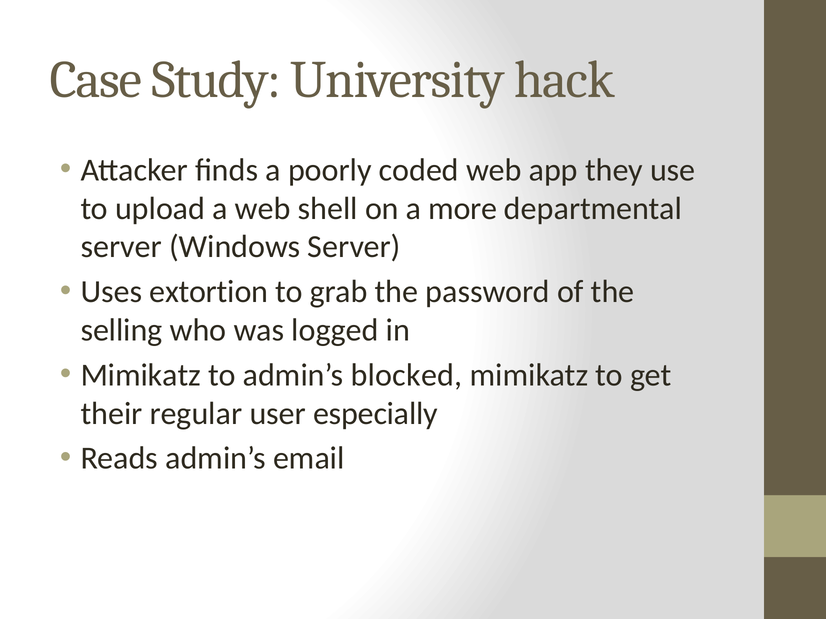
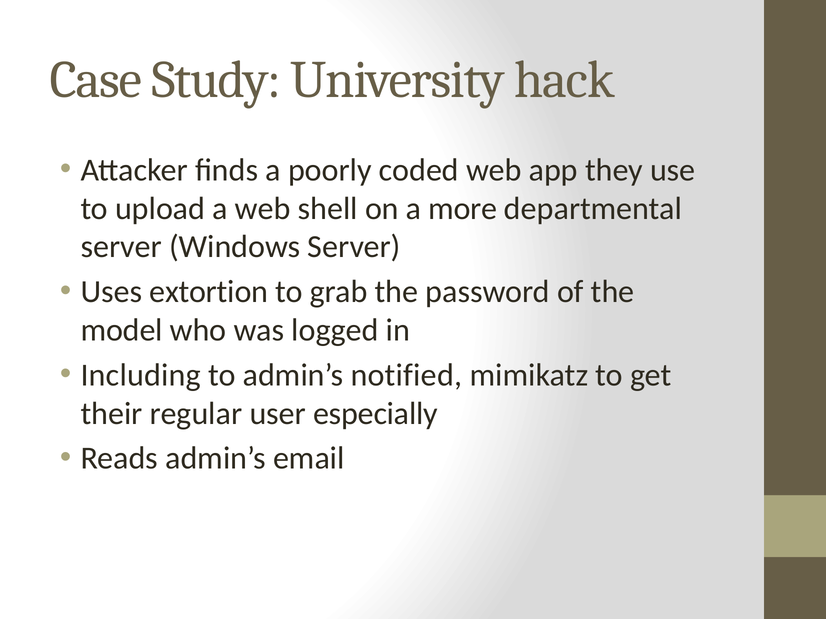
selling: selling -> model
Mimikatz at (141, 375): Mimikatz -> Including
blocked: blocked -> notified
